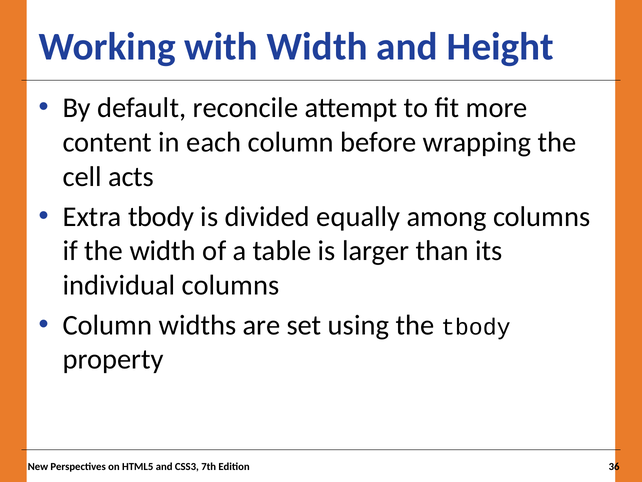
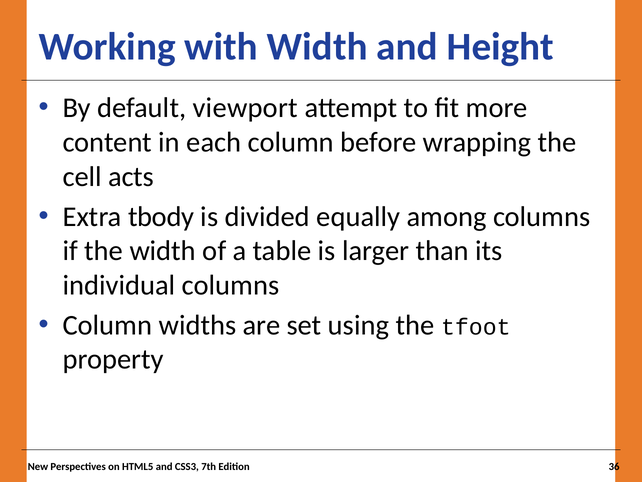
reconcile: reconcile -> viewport
the tbody: tbody -> tfoot
